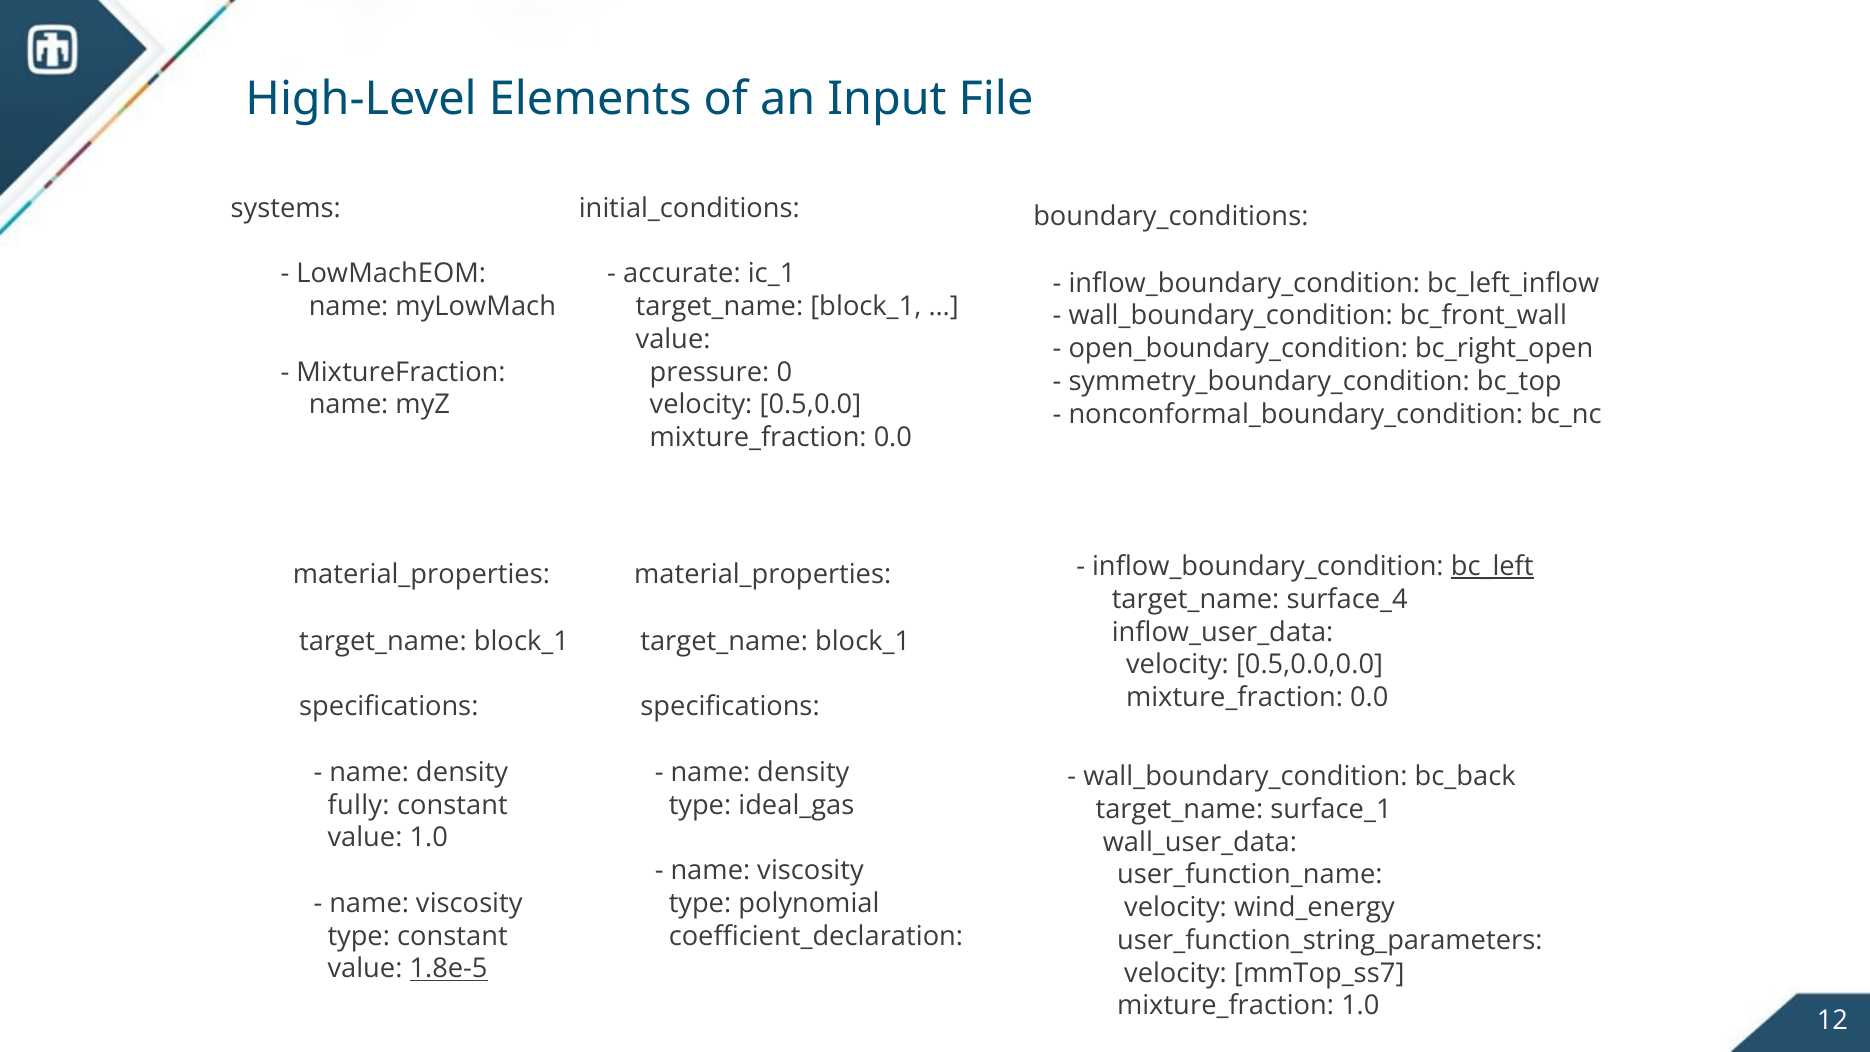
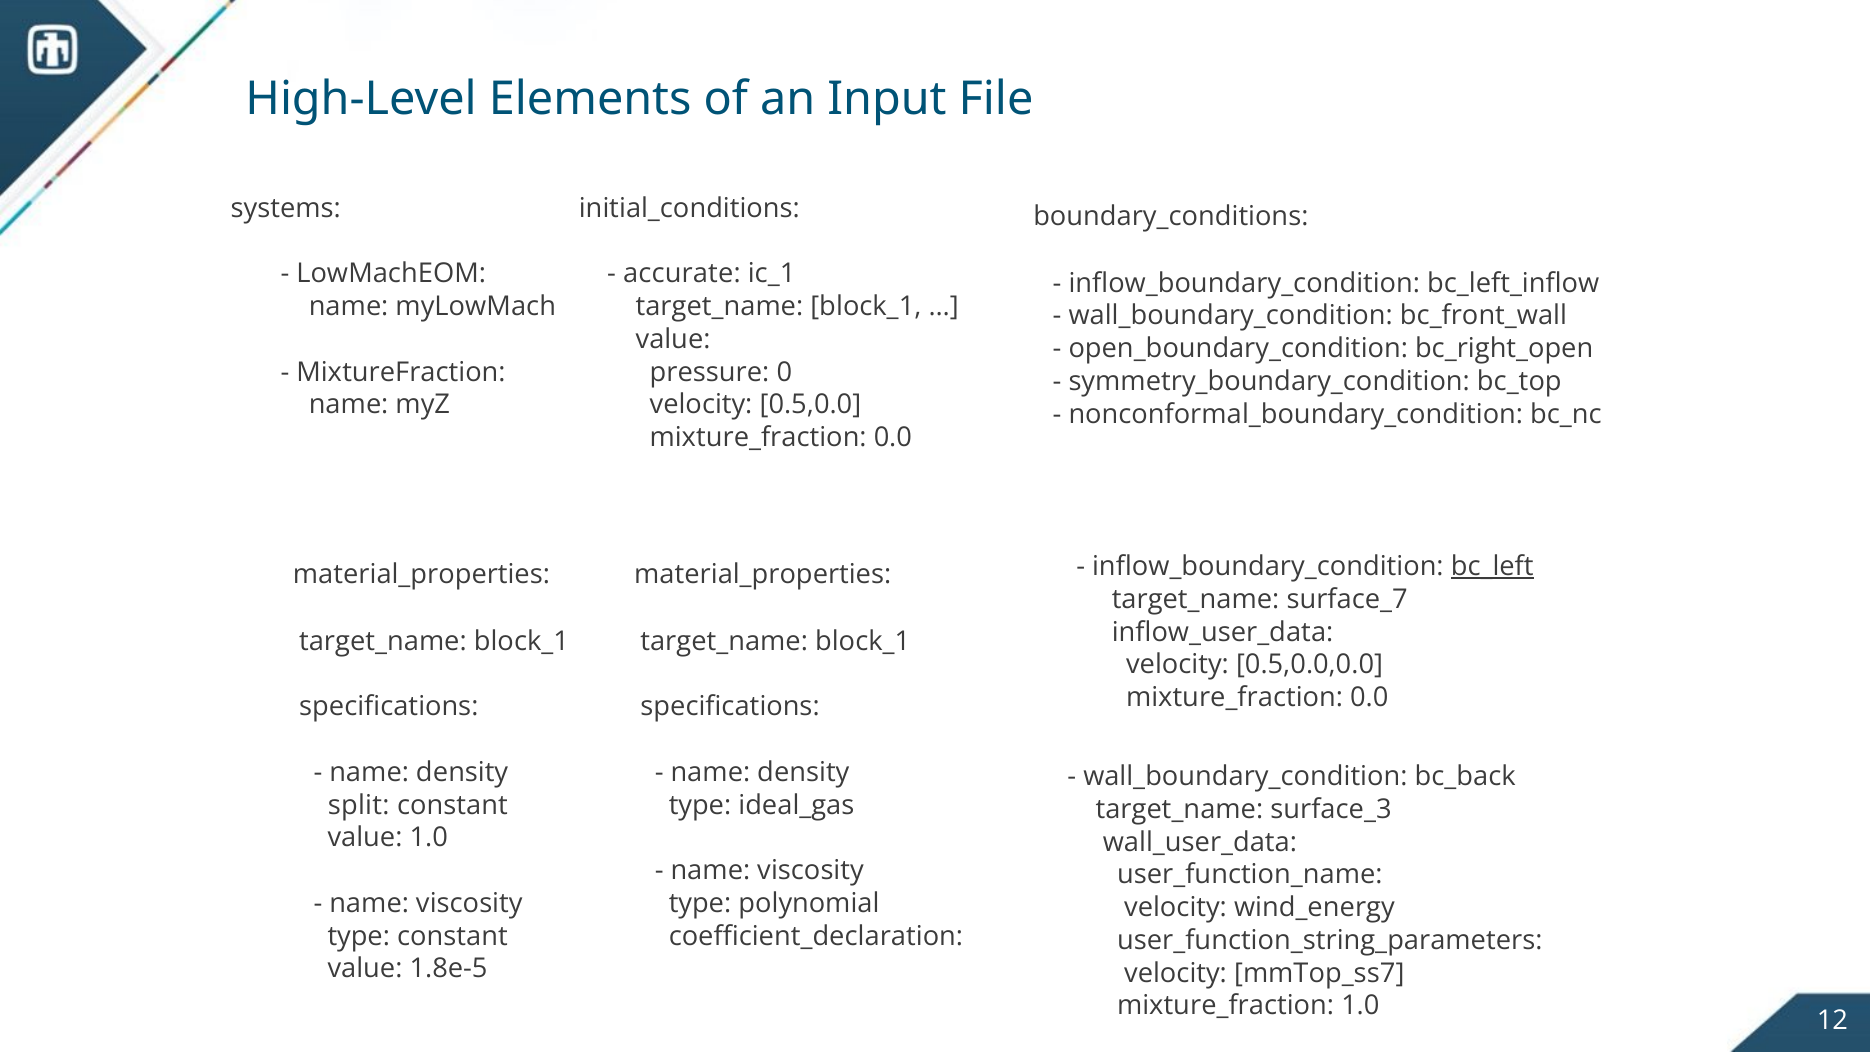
surface_4: surface_4 -> surface_7
fully: fully -> split
surface_1: surface_1 -> surface_3
1.8e-5 underline: present -> none
